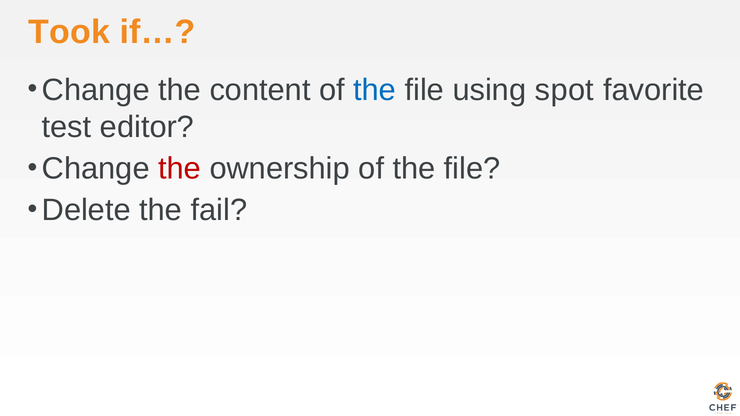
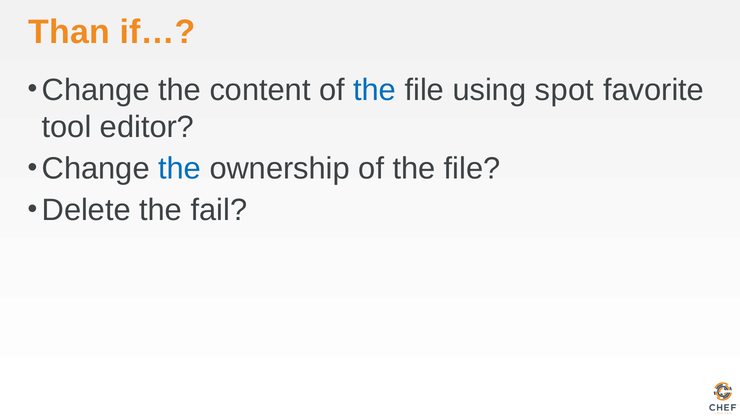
Took: Took -> Than
test: test -> tool
the at (180, 169) colour: red -> blue
